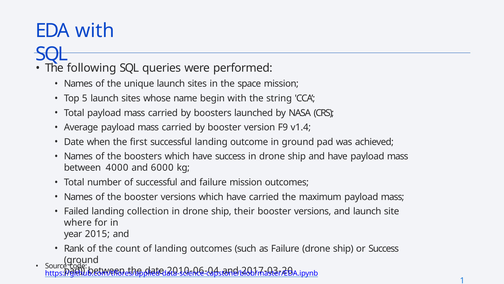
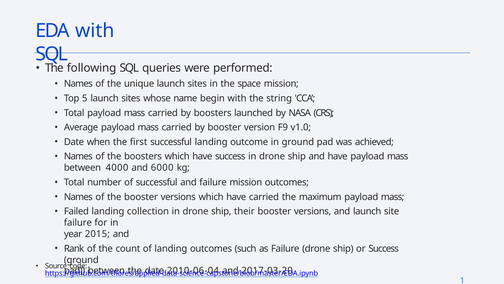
v1.4: v1.4 -> v1.0
where at (78, 222): where -> failure
